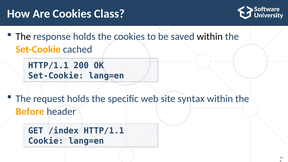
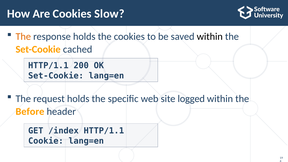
Class: Class -> Slow
The at (23, 37) colour: black -> orange
syntax: syntax -> logged
